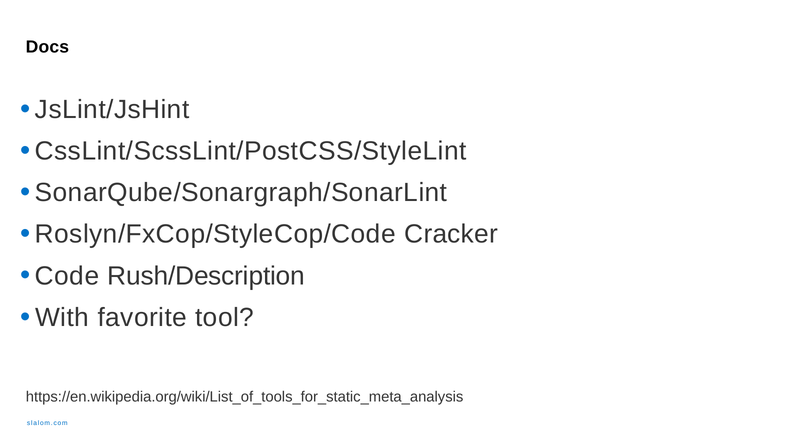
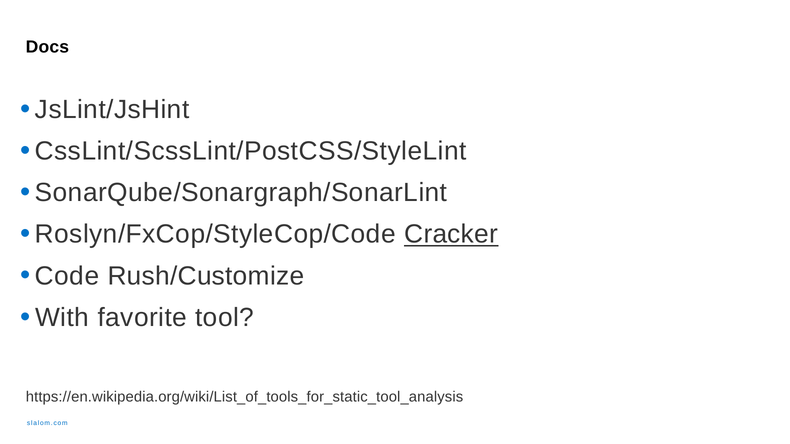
Cracker underline: none -> present
Rush/Description: Rush/Description -> Rush/Customize
https://en.wikipedia.org/wiki/List_of_tools_for_static_meta_analysis: https://en.wikipedia.org/wiki/List_of_tools_for_static_meta_analysis -> https://en.wikipedia.org/wiki/List_of_tools_for_static_tool_analysis
